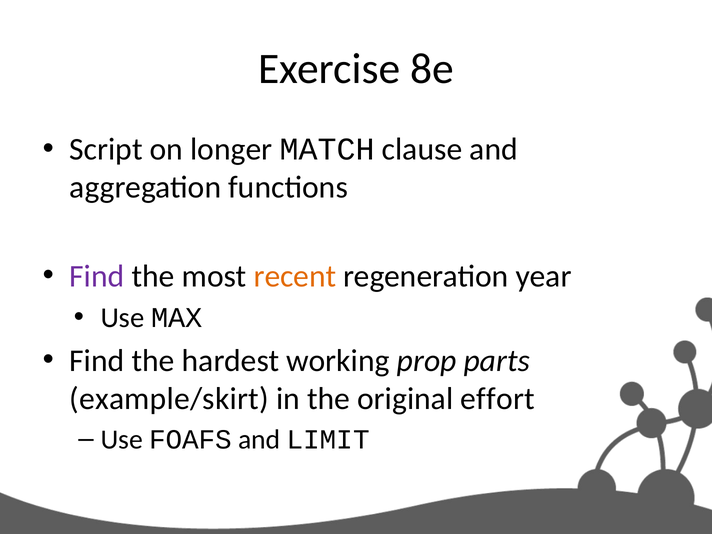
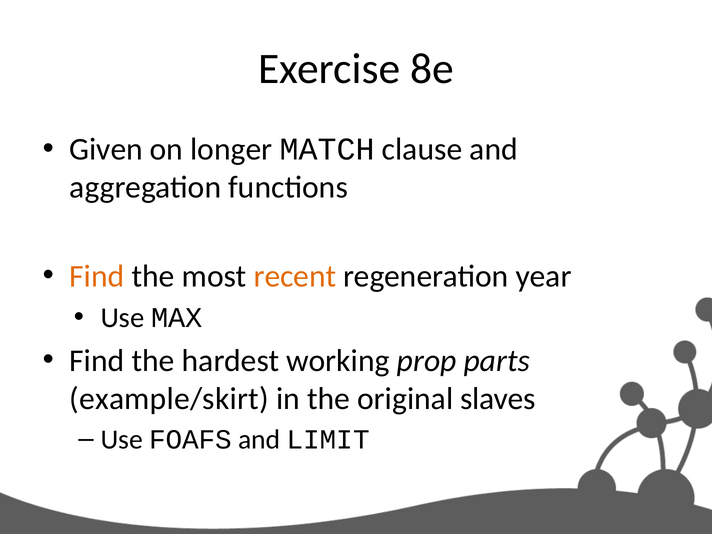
Script: Script -> Given
Find at (97, 276) colour: purple -> orange
effort: effort -> slaves
